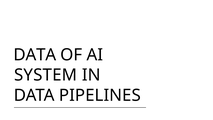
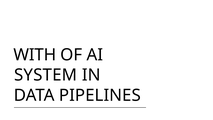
DATA at (35, 55): DATA -> WITH
